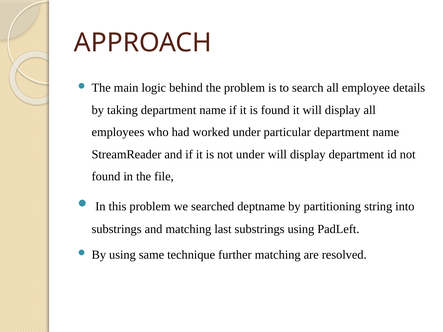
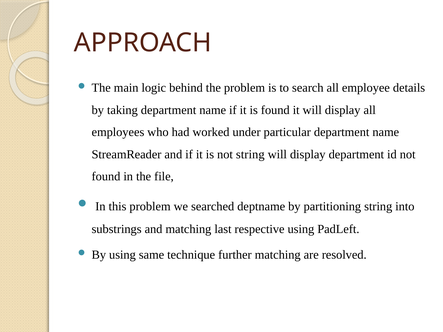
not under: under -> string
last substrings: substrings -> respective
